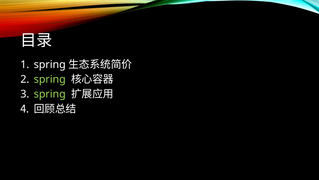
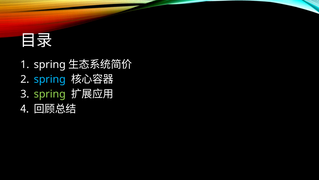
spring at (50, 79) colour: light green -> light blue
